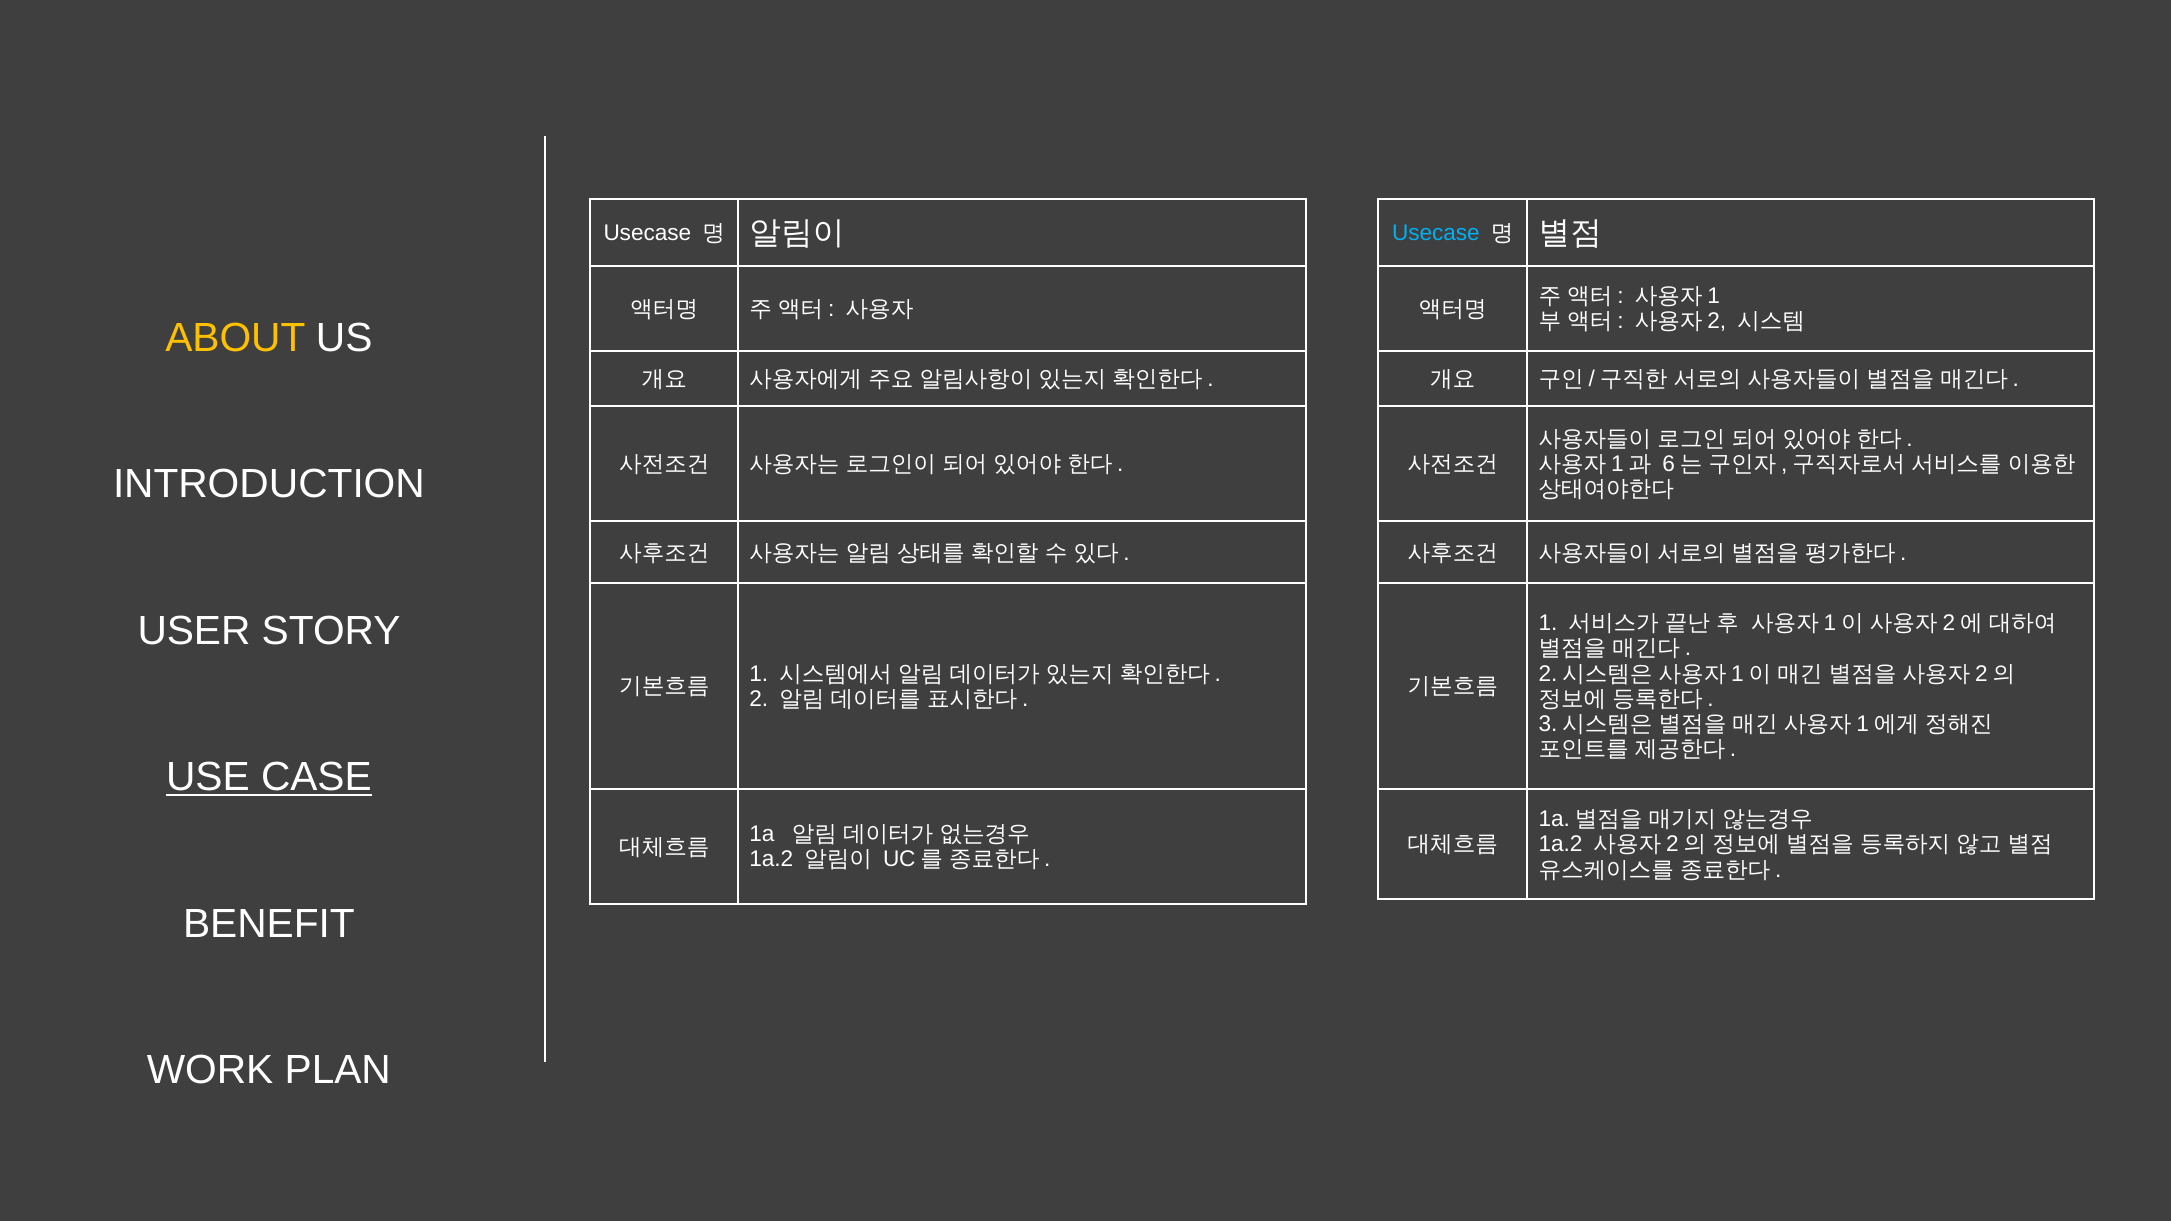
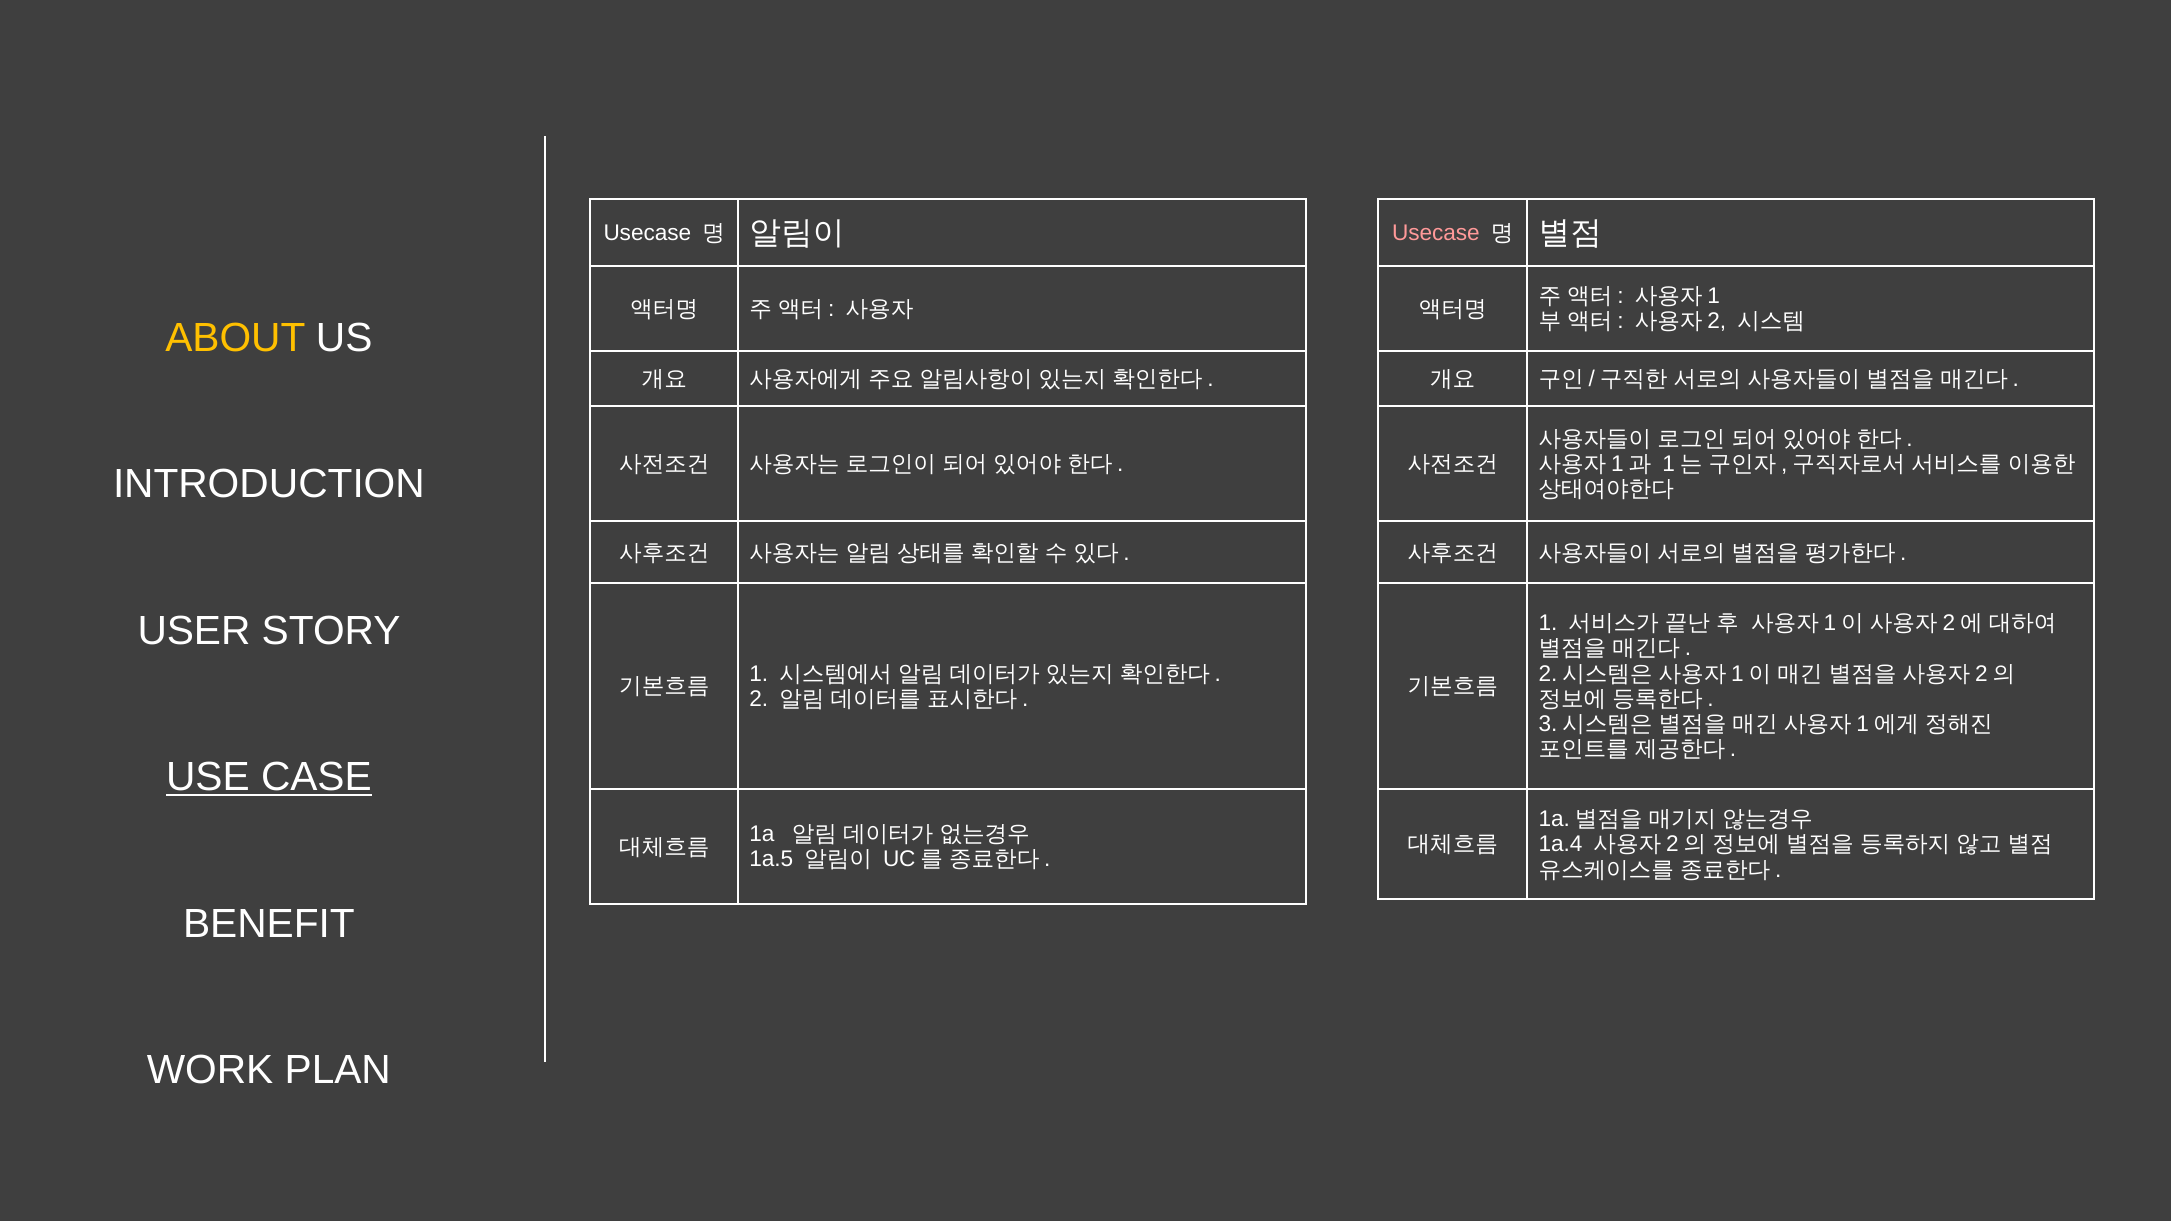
Usecase at (1436, 233) colour: light blue -> pink
6 at (1669, 464): 6 -> 1
1a.2 at (1560, 844): 1a.2 -> 1a.4
1a.2 at (771, 860): 1a.2 -> 1a.5
